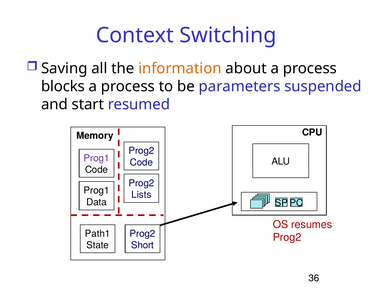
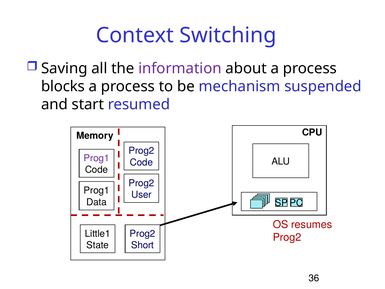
information colour: orange -> purple
parameters: parameters -> mechanism
Lists: Lists -> User
Path1: Path1 -> Little1
